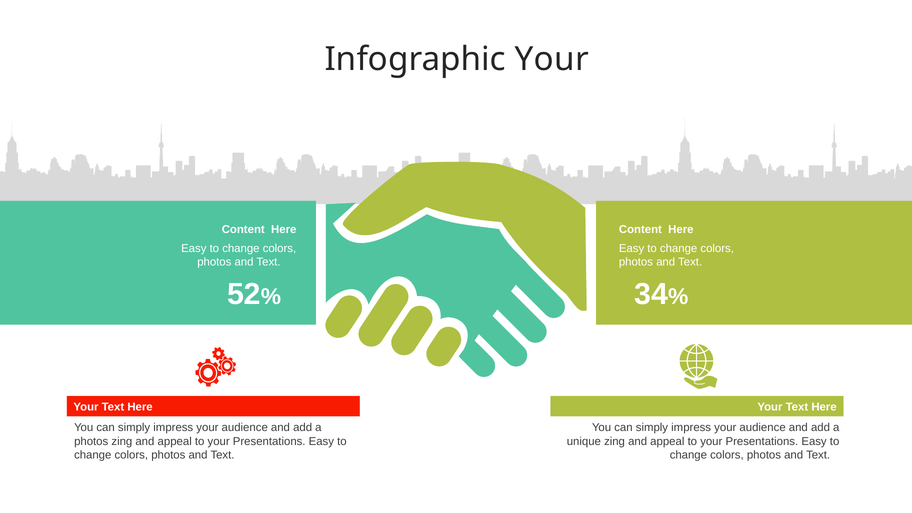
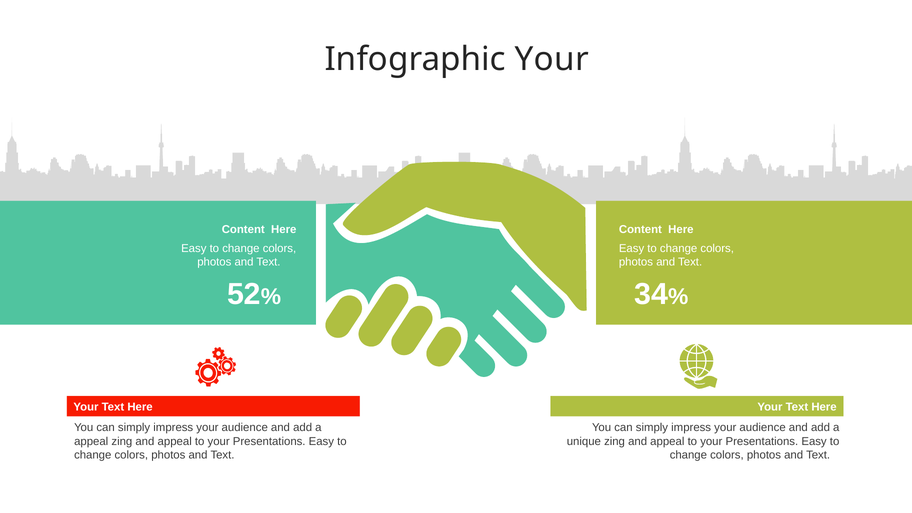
photos at (91, 441): photos -> appeal
